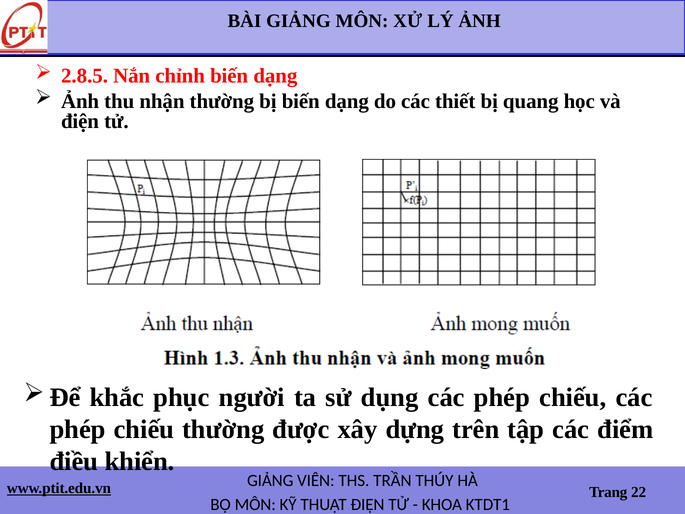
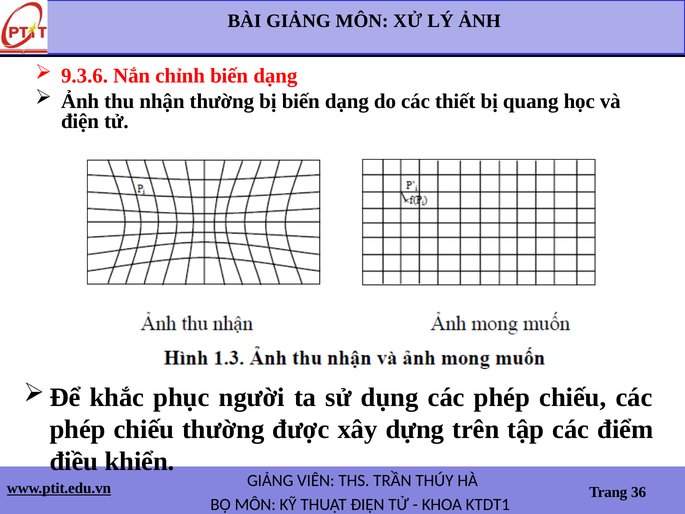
2.8.5: 2.8.5 -> 9.3.6
22: 22 -> 36
